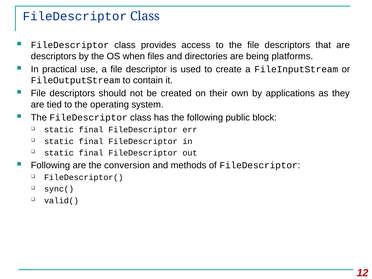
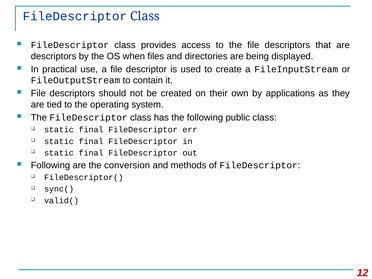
platforms: platforms -> displayed
public block: block -> class
